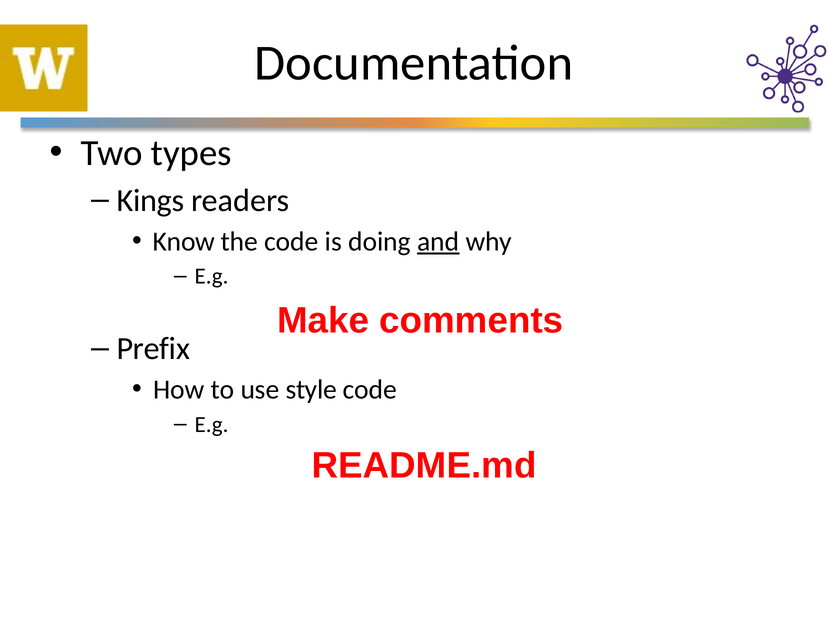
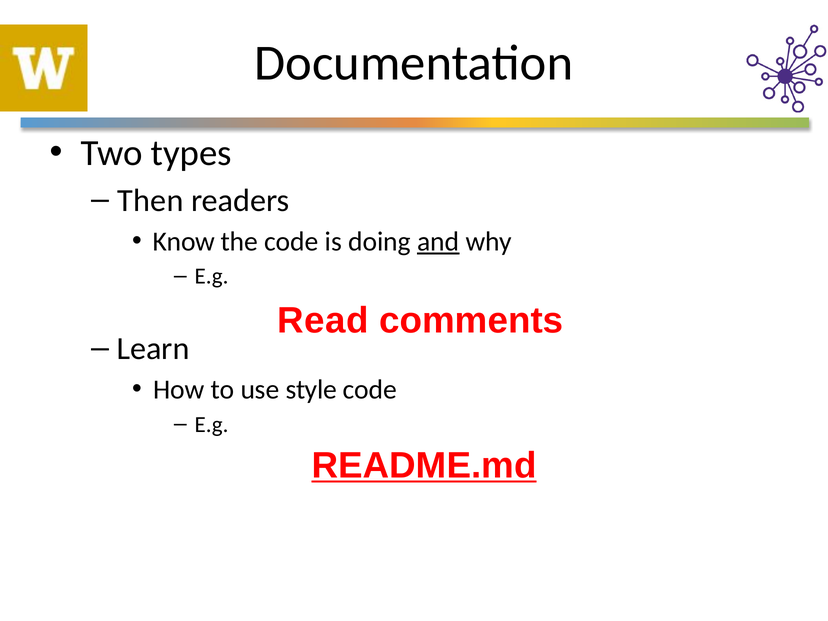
Kings: Kings -> Then
Make: Make -> Read
Prefix: Prefix -> Learn
README.md underline: none -> present
